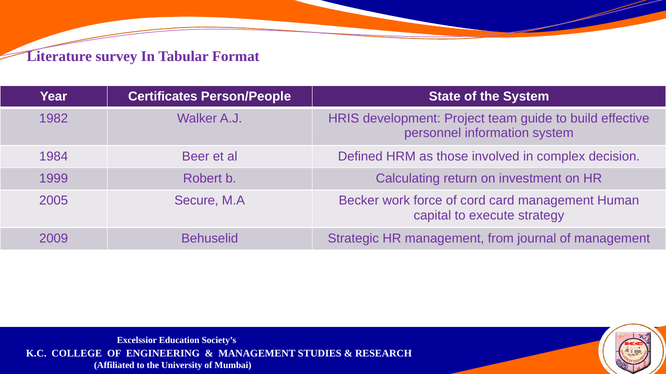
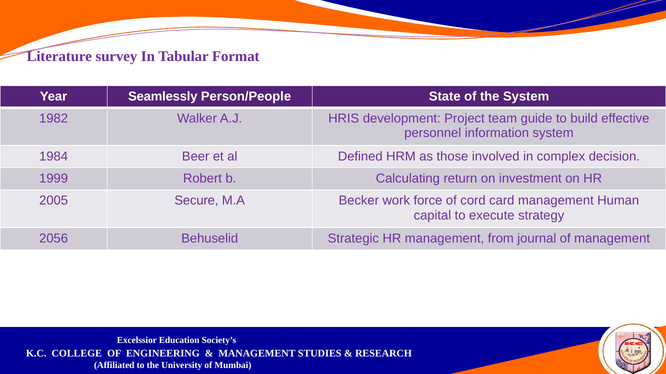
Certificates: Certificates -> Seamlessly
2009: 2009 -> 2056
